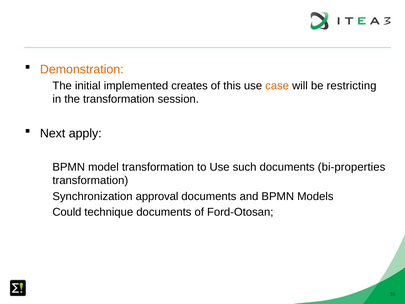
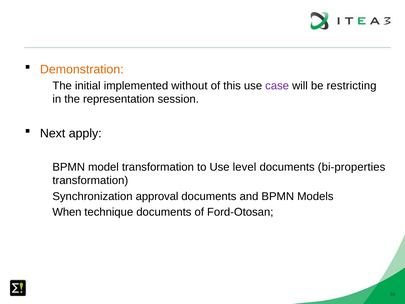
creates: creates -> without
case colour: orange -> purple
the transformation: transformation -> representation
such: such -> level
Could: Could -> When
